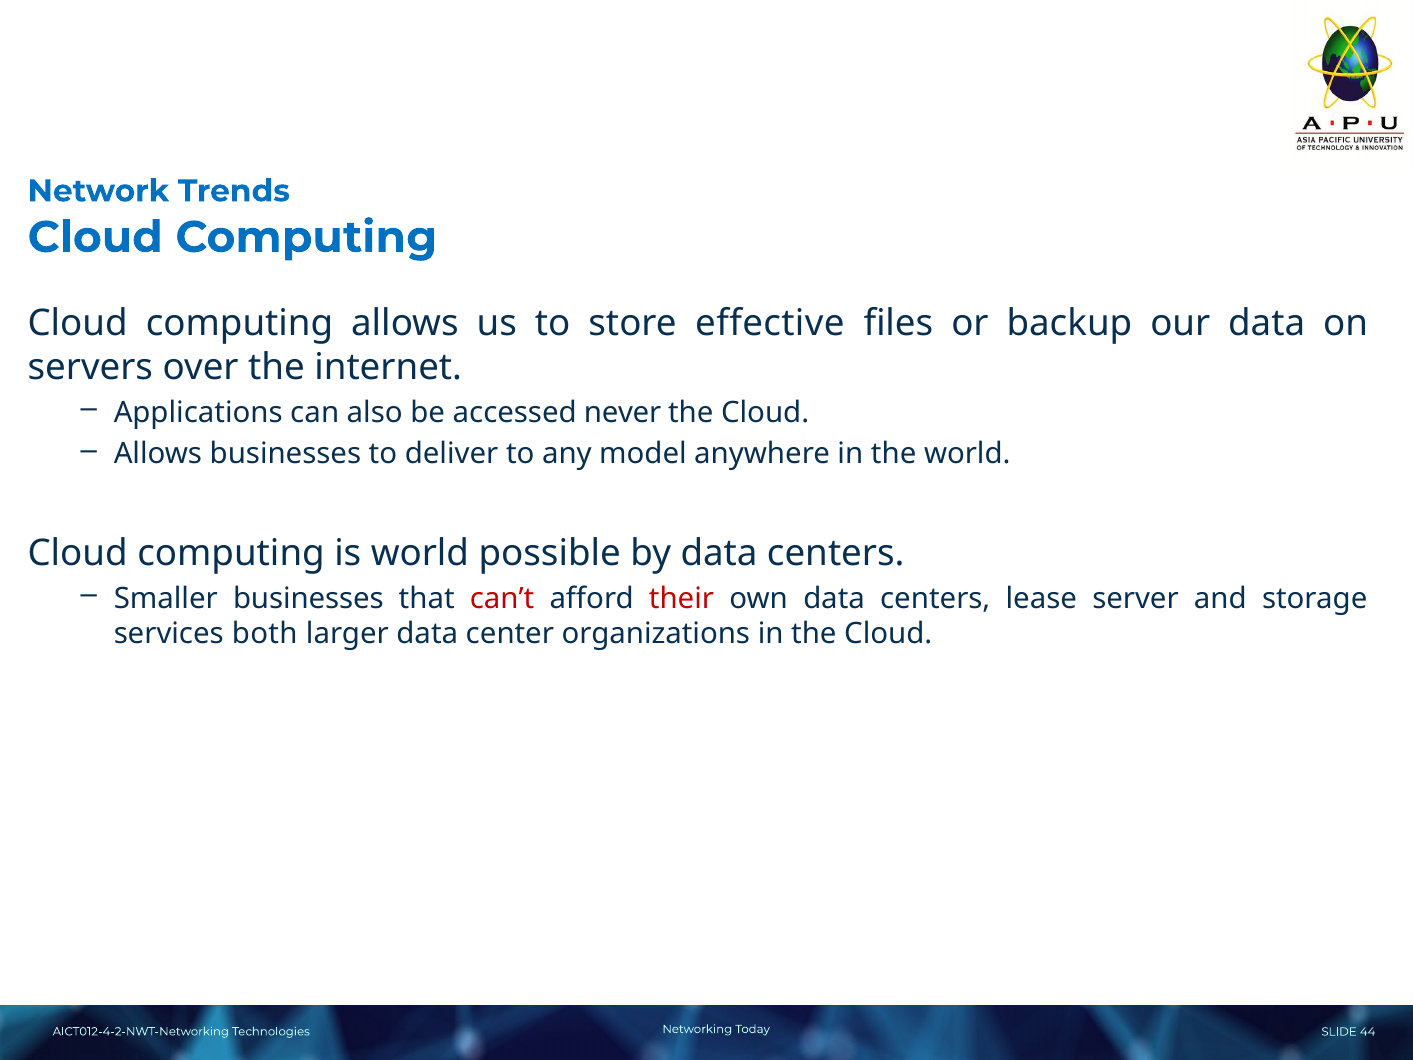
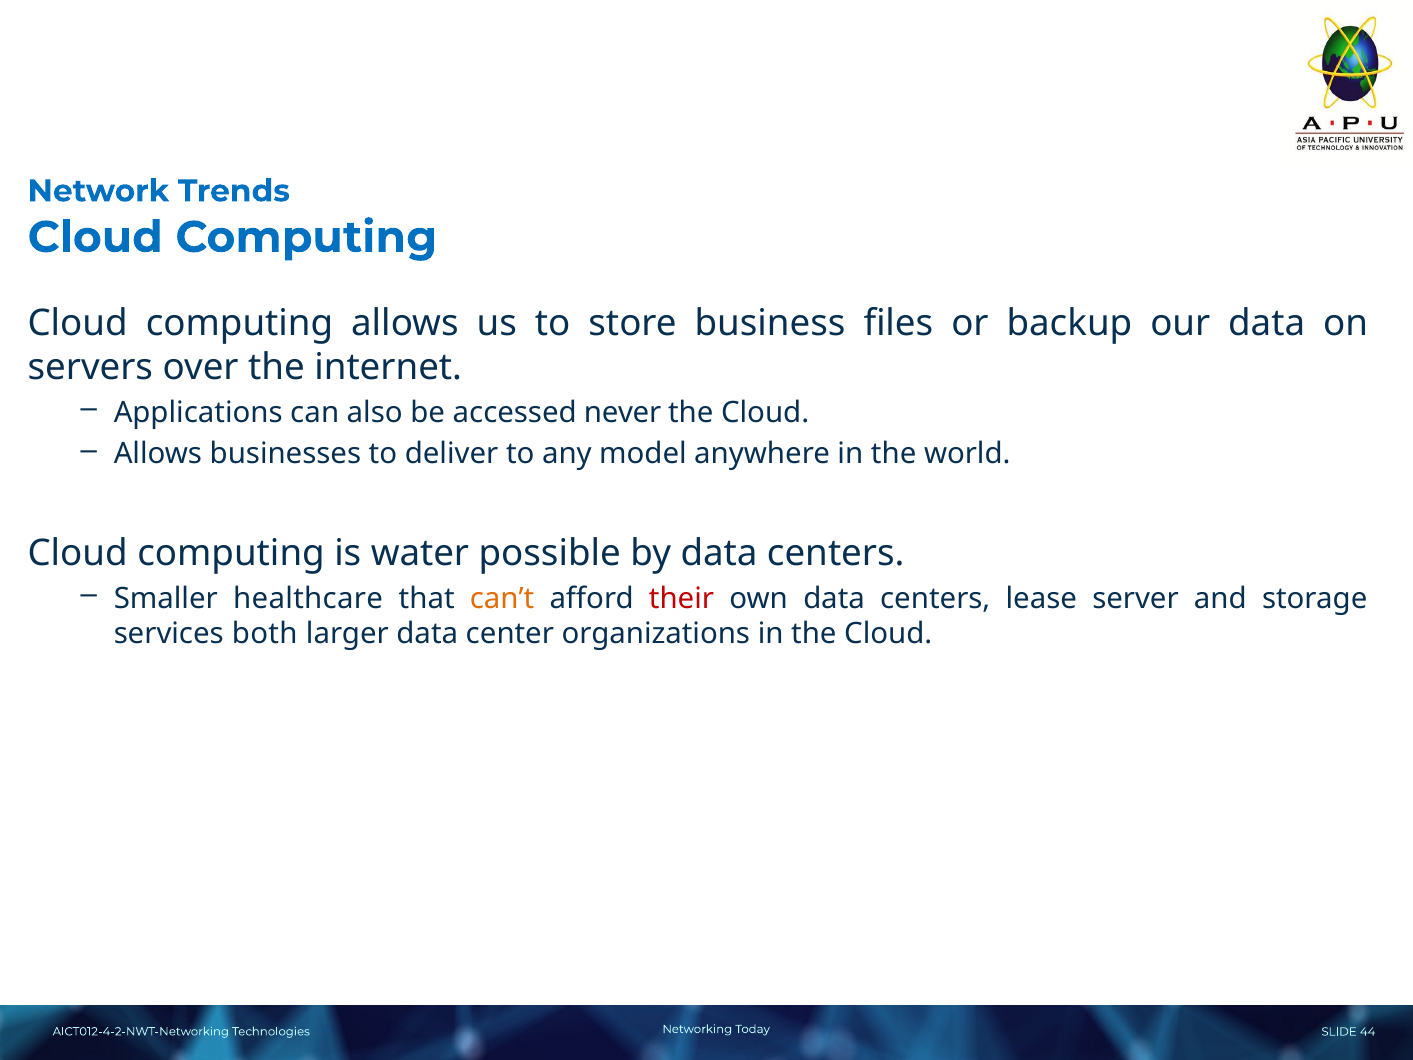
effective: effective -> business
is world: world -> water
Smaller businesses: businesses -> healthcare
can’t colour: red -> orange
